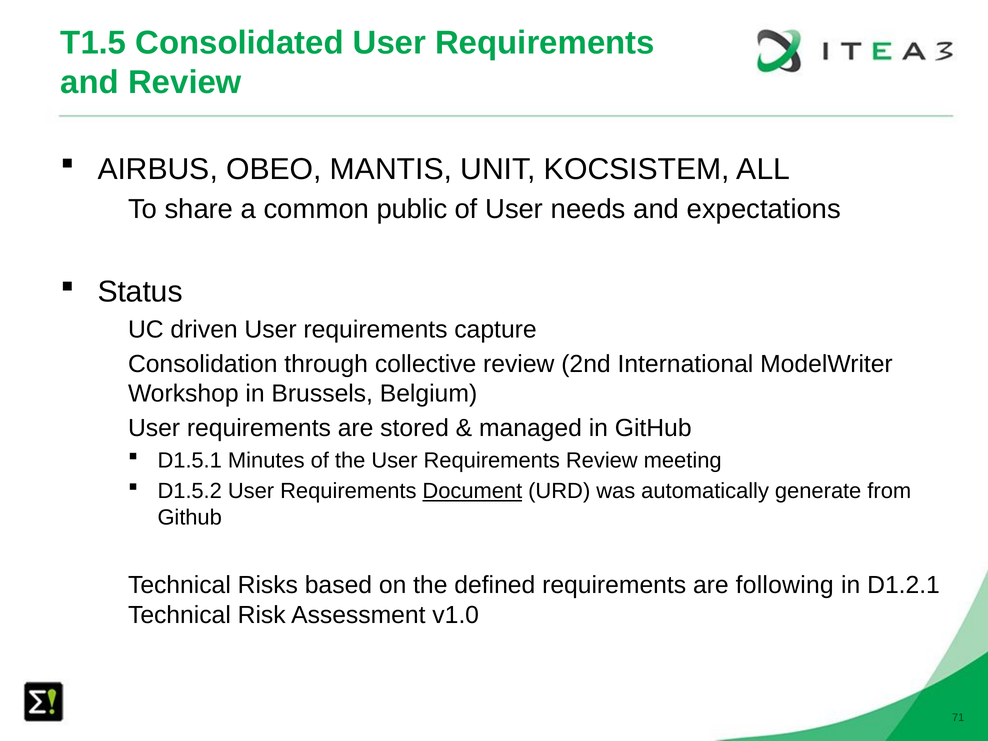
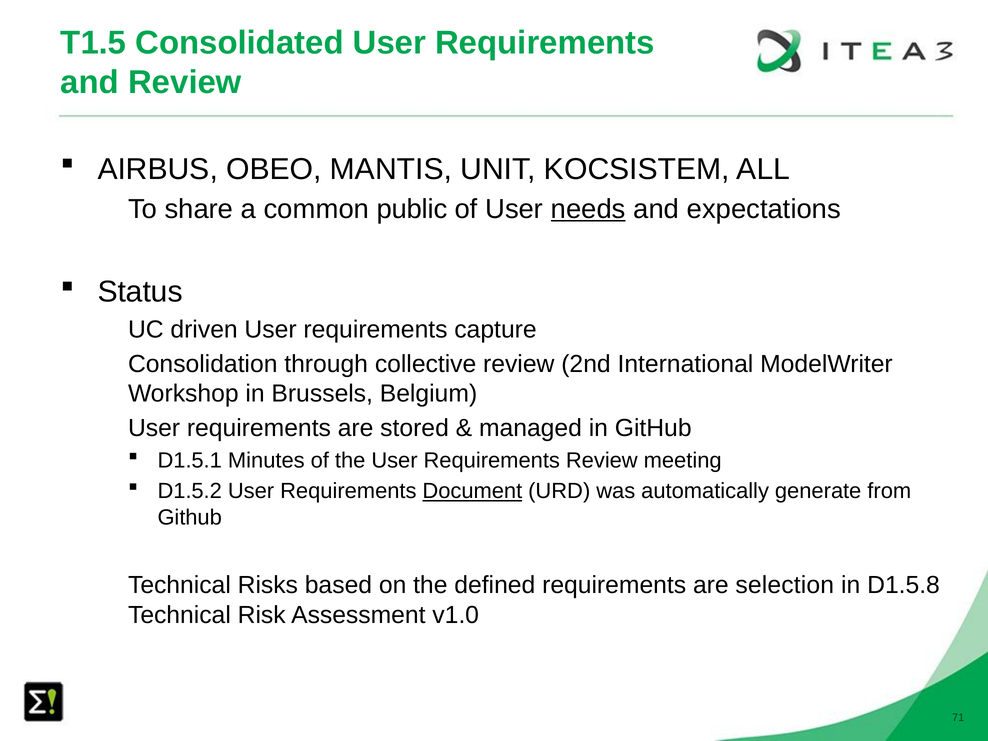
needs underline: none -> present
following: following -> selection
D1.2.1: D1.2.1 -> D1.5.8
